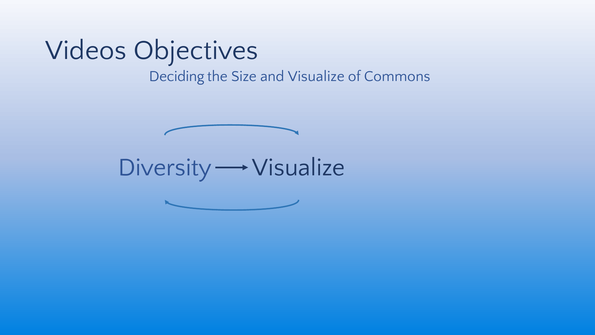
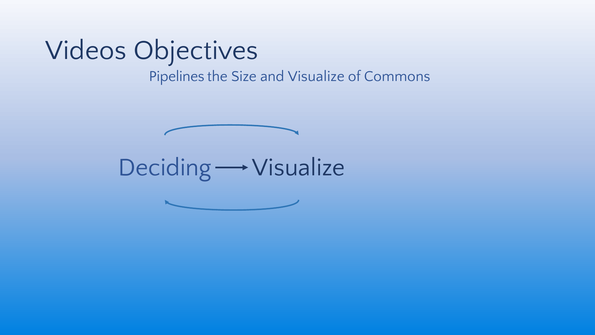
Deciding: Deciding -> Pipelines
Diversity: Diversity -> Deciding
